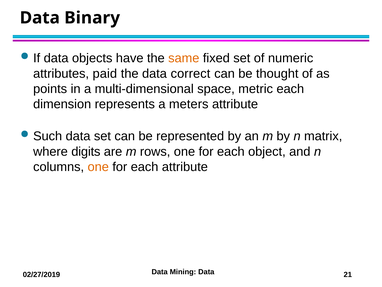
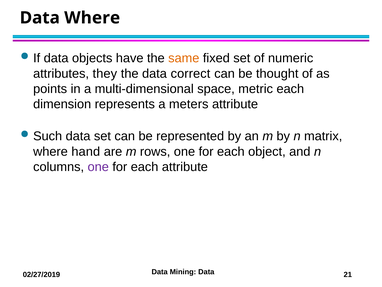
Data Binary: Binary -> Where
paid: paid -> they
digits: digits -> hand
one at (98, 167) colour: orange -> purple
